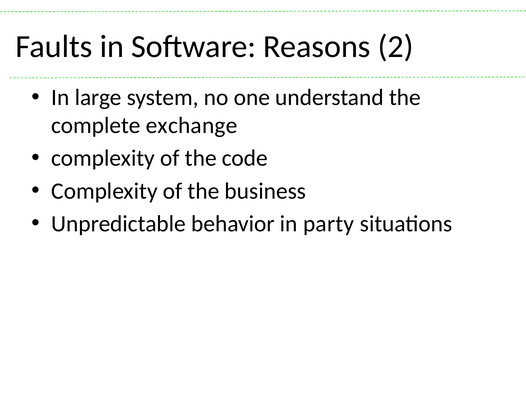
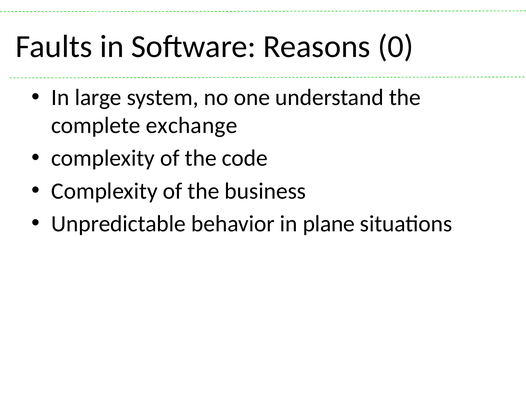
2: 2 -> 0
party: party -> plane
